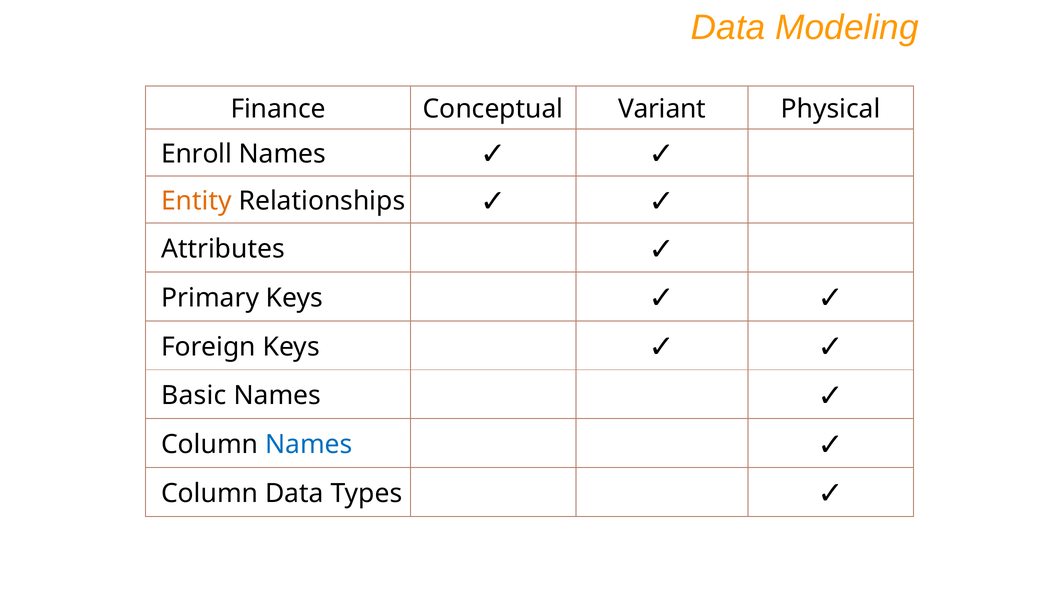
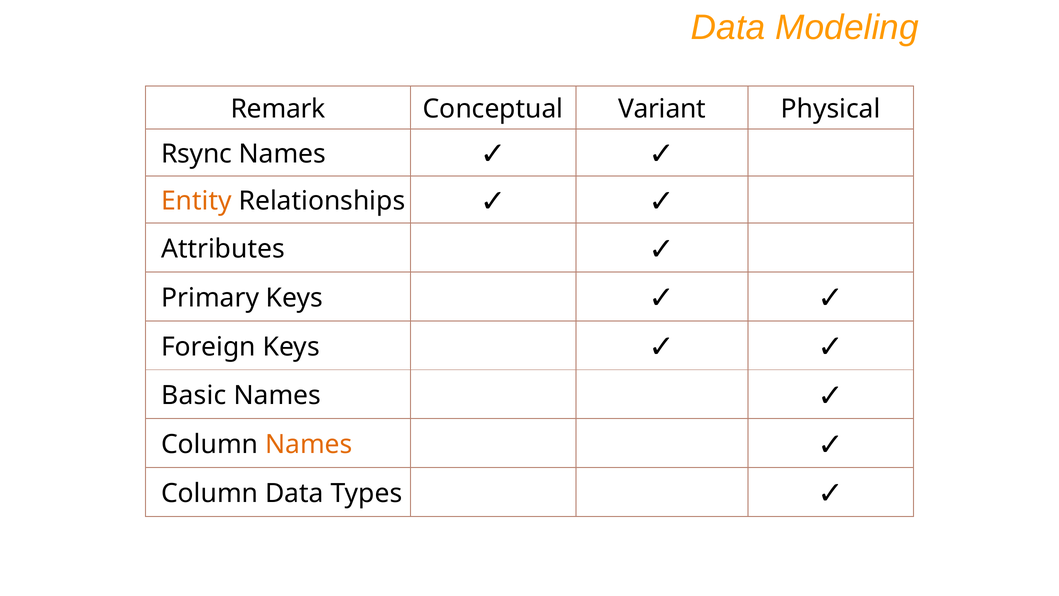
Finance: Finance -> Remark
Enroll: Enroll -> Rsync
Names at (309, 444) colour: blue -> orange
